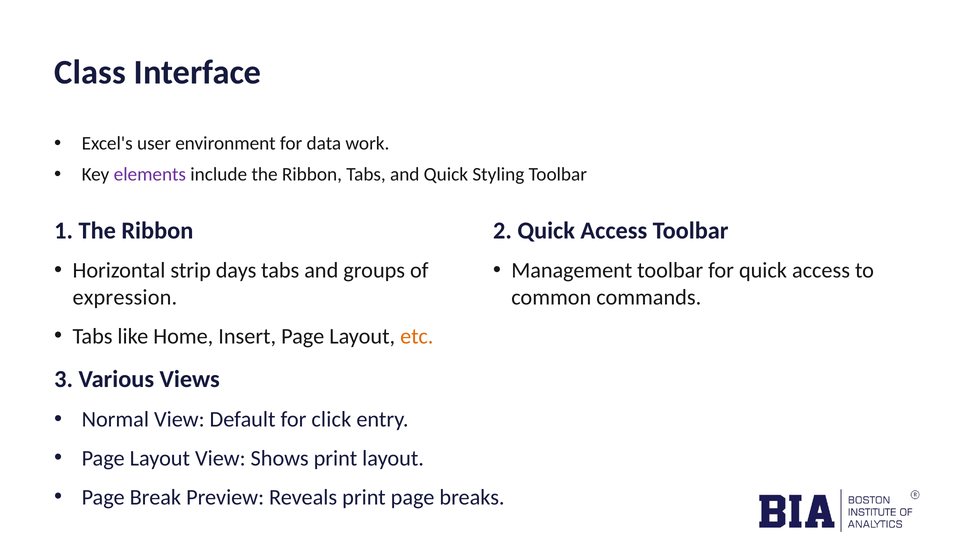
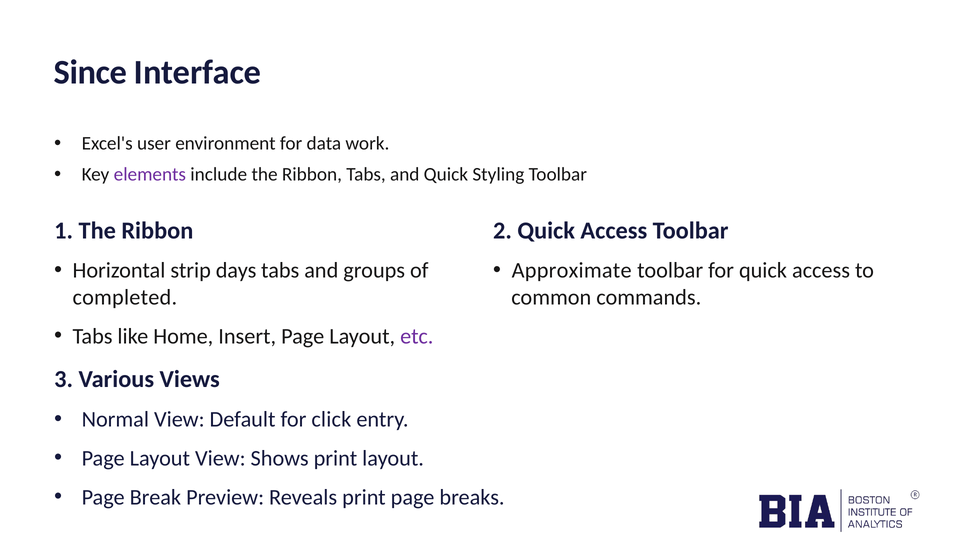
Class: Class -> Since
Management: Management -> Approximate
expression: expression -> completed
etc colour: orange -> purple
